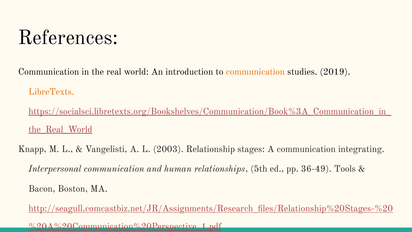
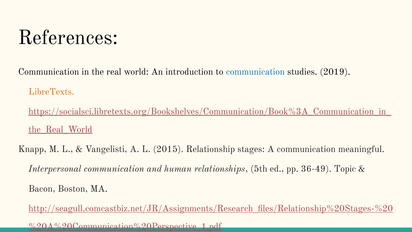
communication at (255, 72) colour: orange -> blue
2003: 2003 -> 2015
integrating: integrating -> meaningful
Tools: Tools -> Topic
